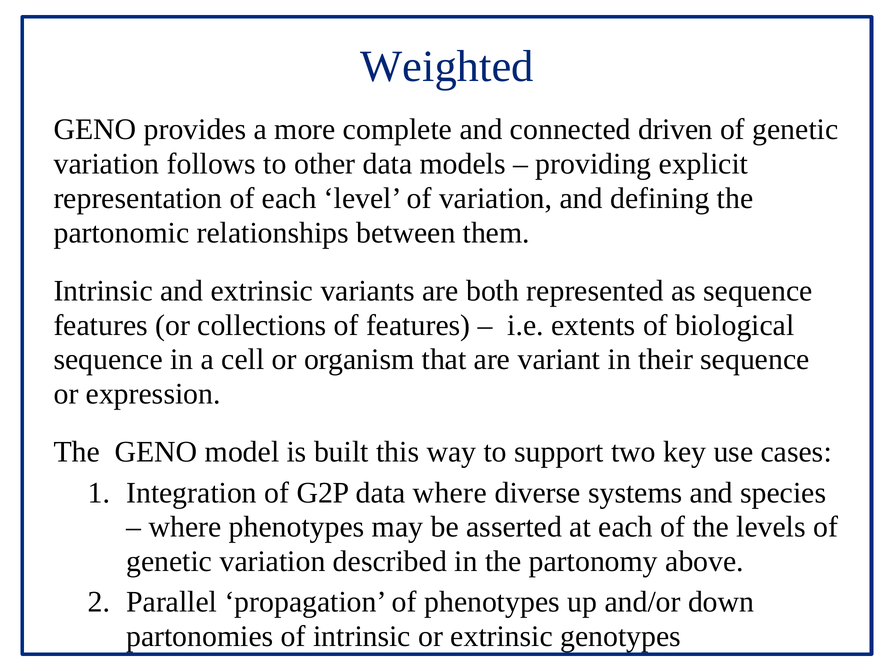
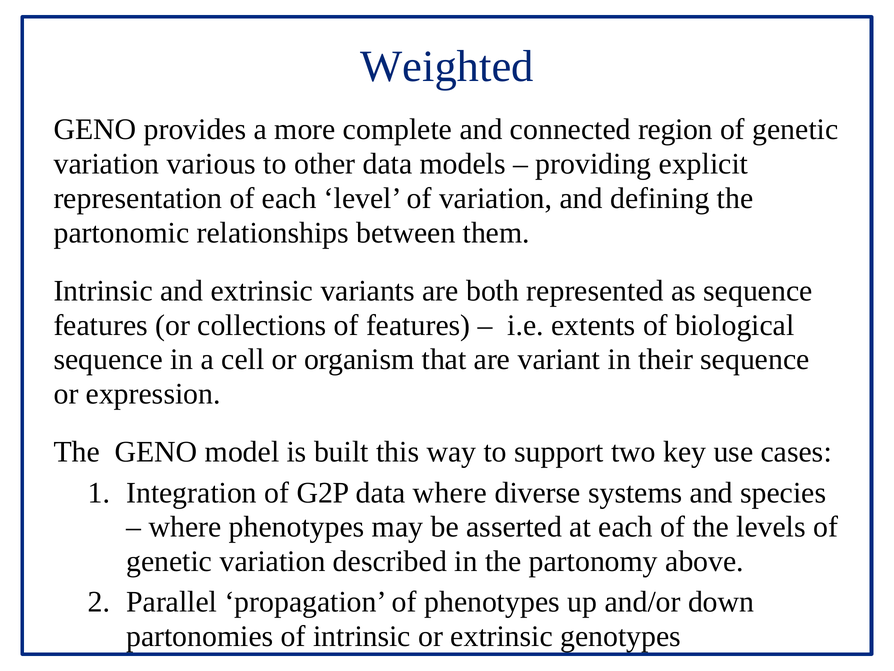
driven: driven -> region
follows: follows -> various
